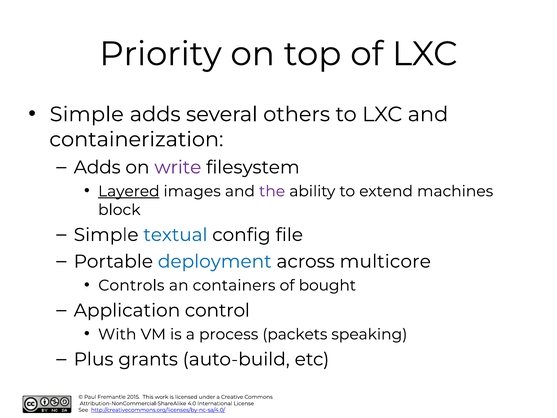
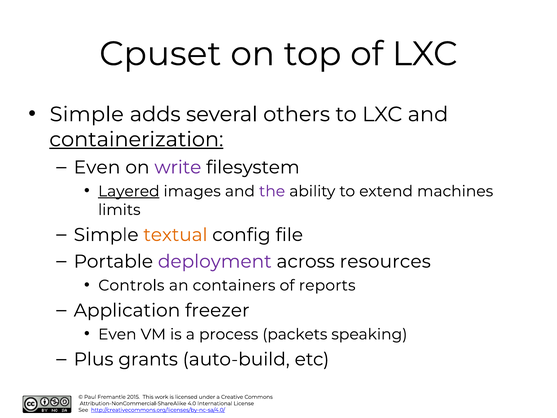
Priority: Priority -> Cpuset
containerization underline: none -> present
Adds at (97, 167): Adds -> Even
block: block -> limits
textual colour: blue -> orange
deployment colour: blue -> purple
multicore: multicore -> resources
bought: bought -> reports
control: control -> freezer
With at (117, 334): With -> Even
